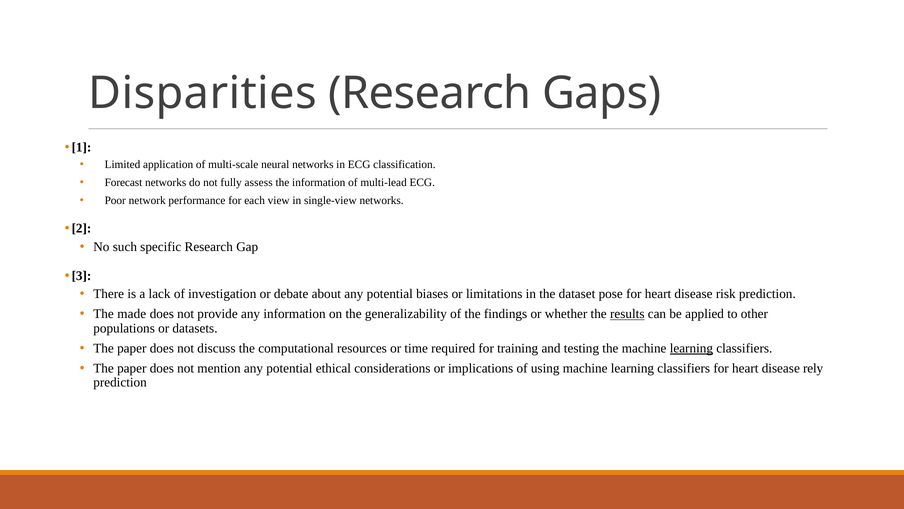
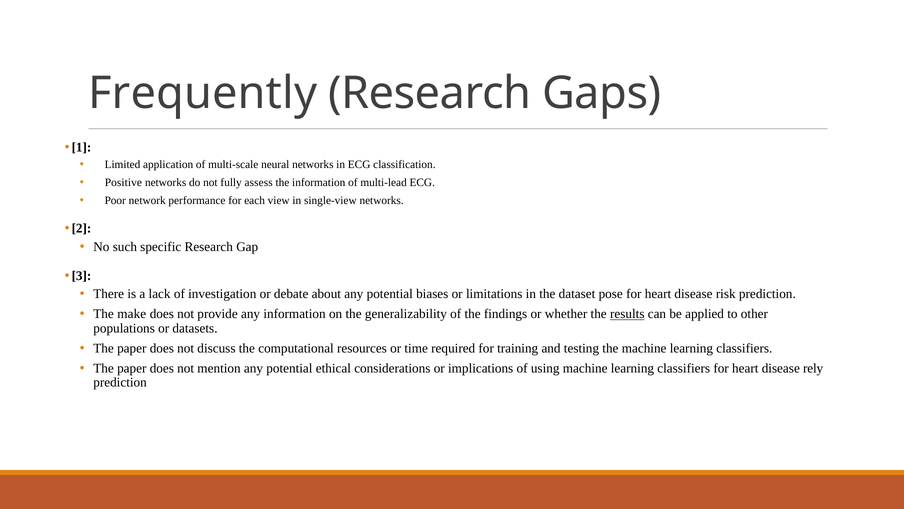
Disparities: Disparities -> Frequently
Forecast: Forecast -> Positive
made: made -> make
learning at (691, 348) underline: present -> none
